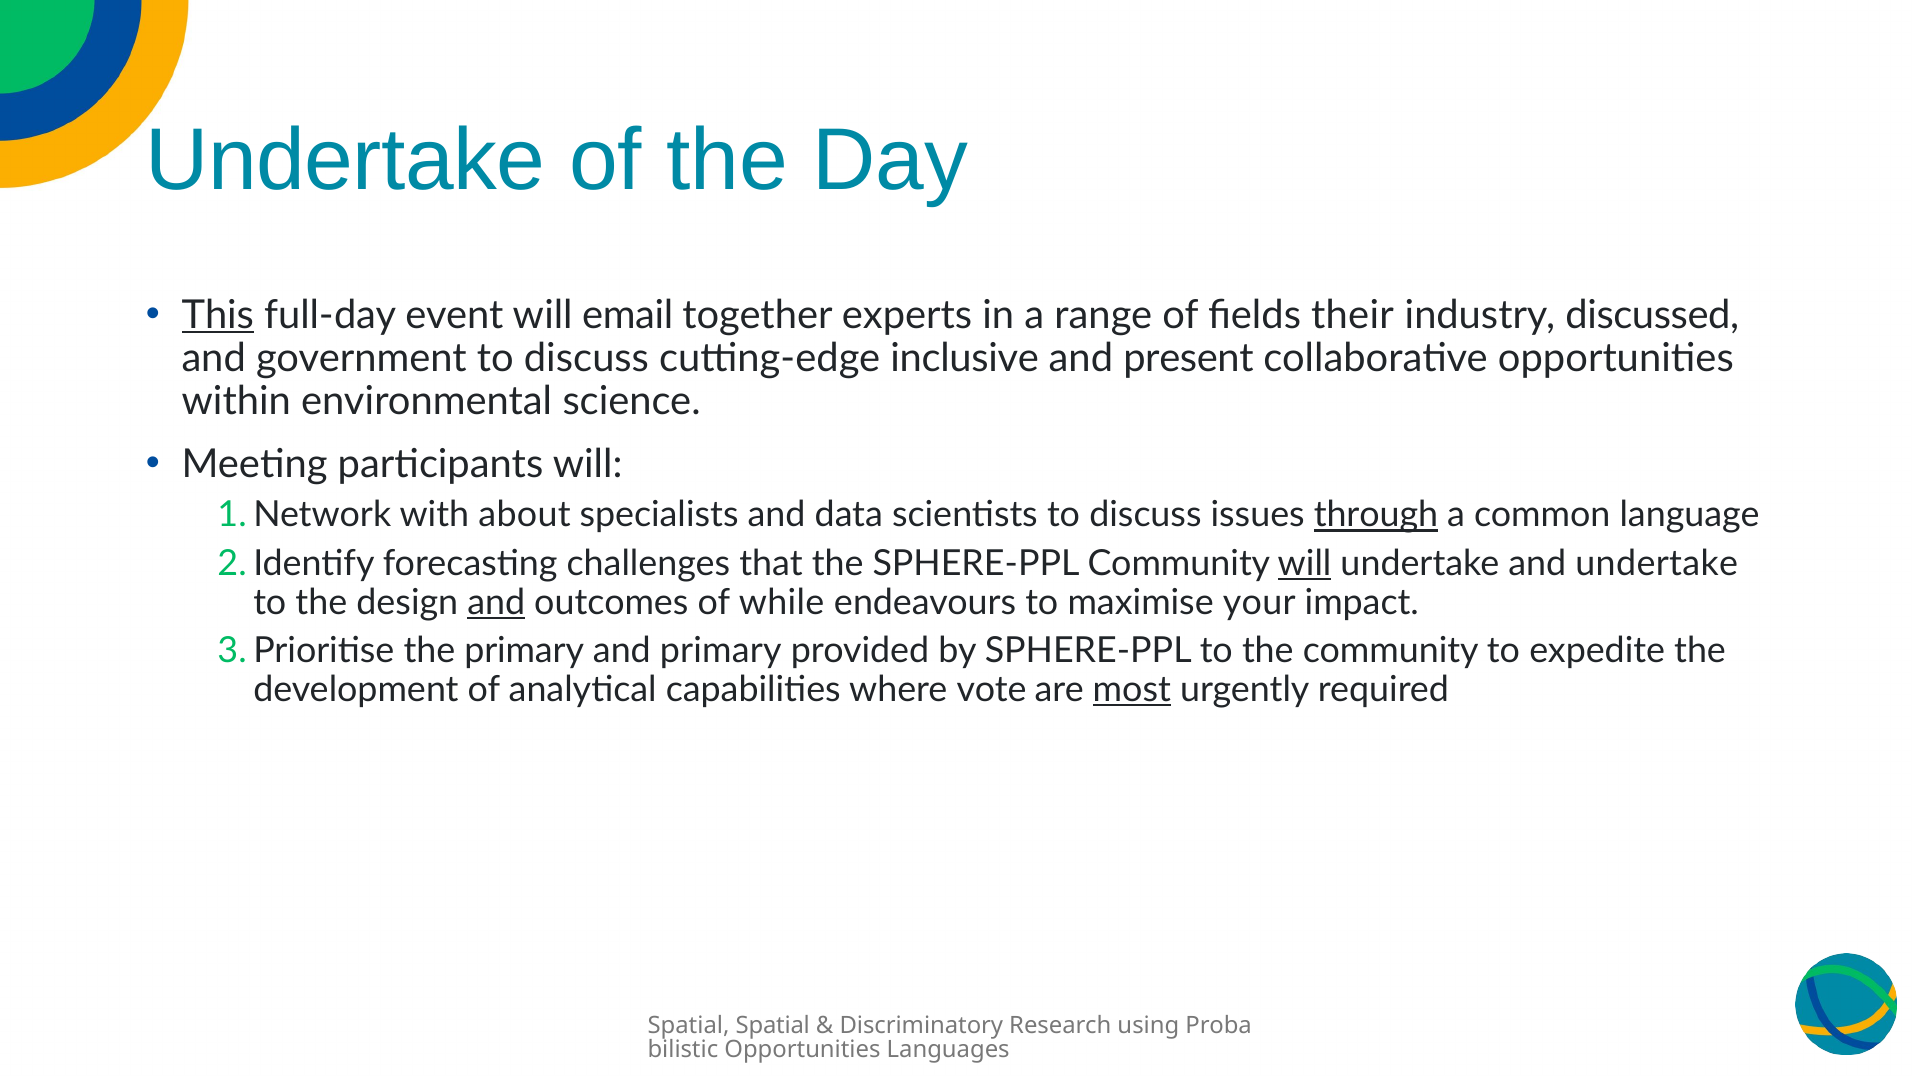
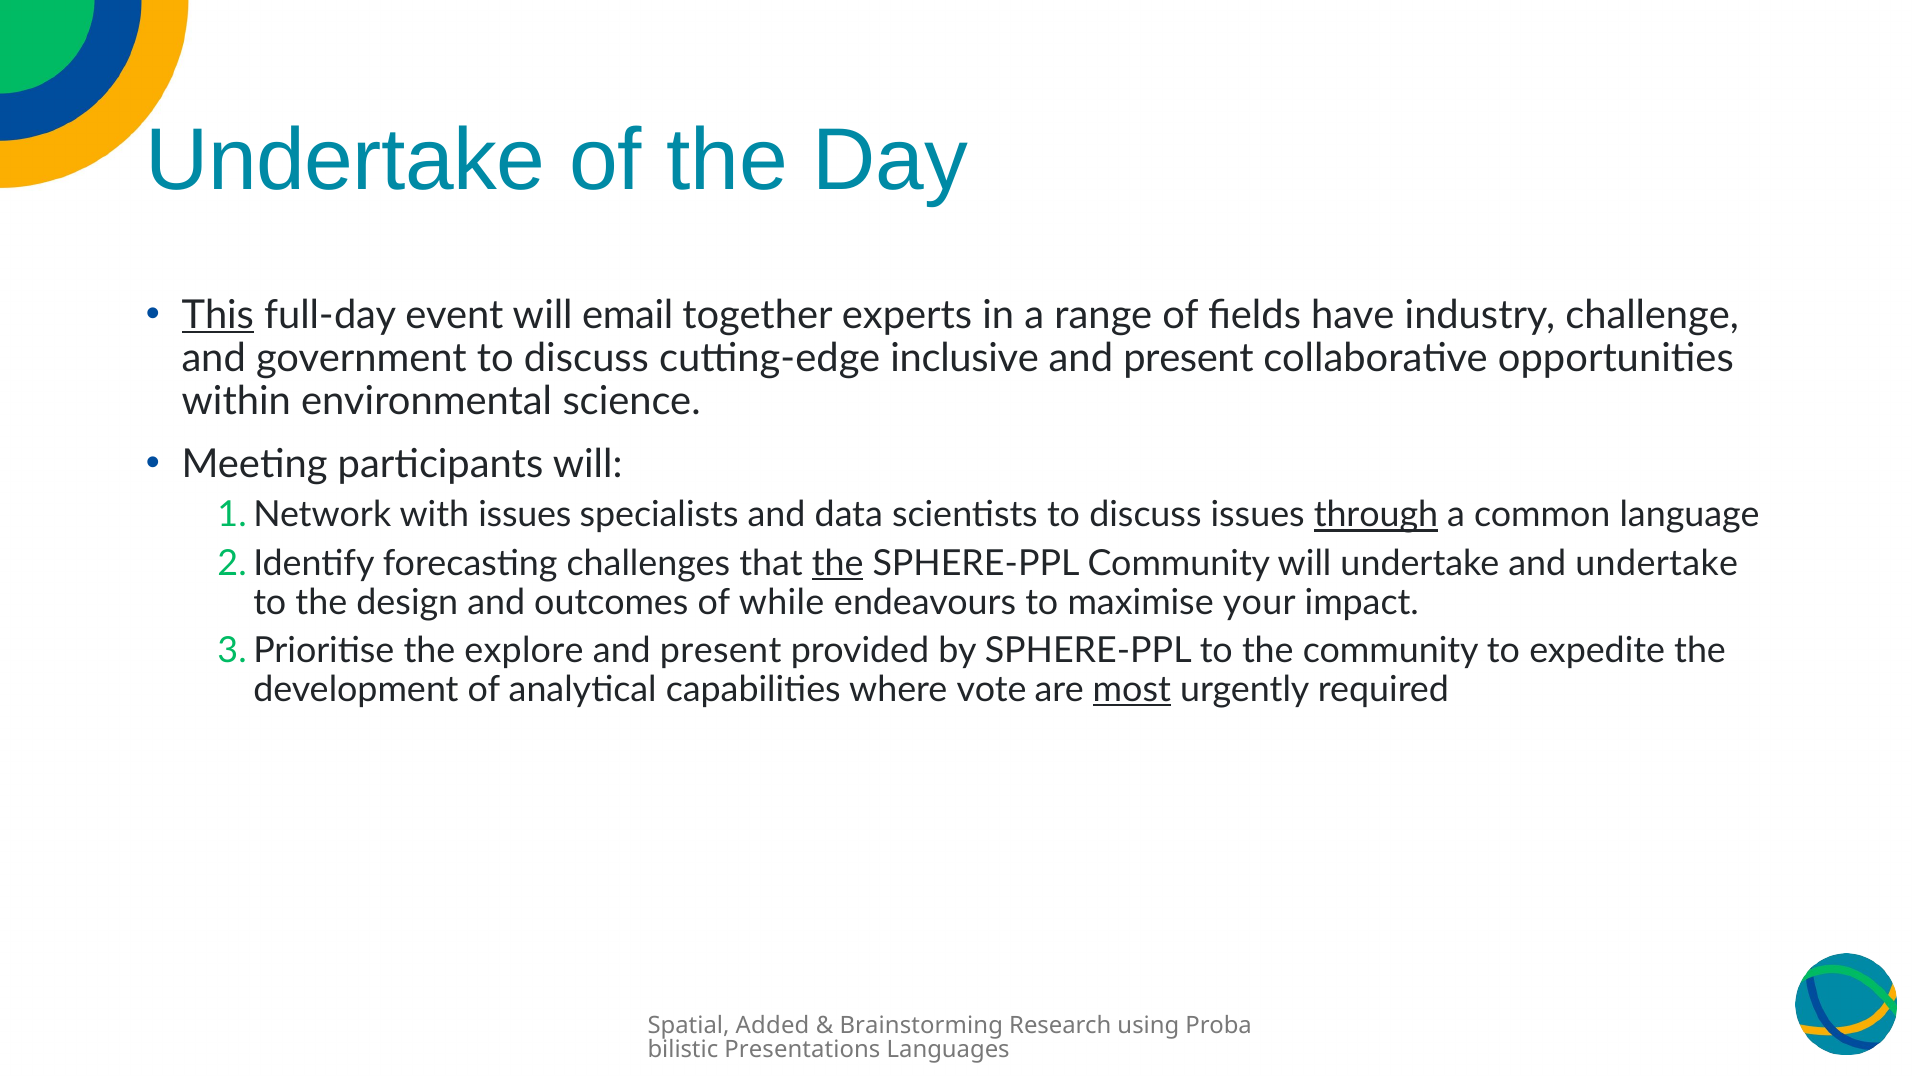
their: their -> have
discussed: discussed -> challenge
with about: about -> issues
the at (838, 563) underline: none -> present
will at (1305, 563) underline: present -> none
and at (496, 602) underline: present -> none
the primary: primary -> explore
primary at (721, 651): primary -> present
Spatial Spatial: Spatial -> Added
Discriminatory: Discriminatory -> Brainstorming
Opportunities at (802, 1049): Opportunities -> Presentations
